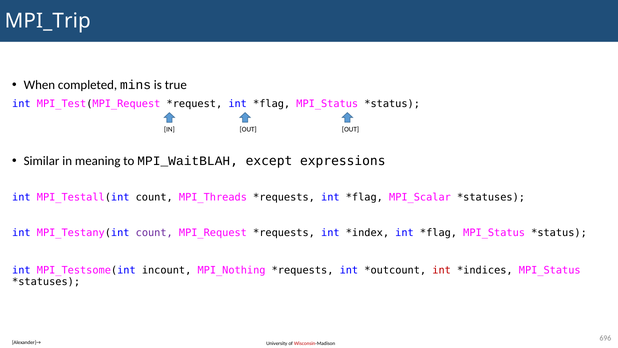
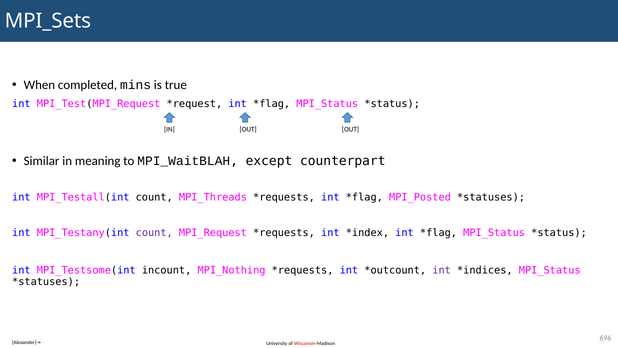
MPI_Trip: MPI_Trip -> MPI_Sets
expressions: expressions -> counterpart
MPI_Scalar: MPI_Scalar -> MPI_Posted
int at (442, 270) colour: red -> purple
